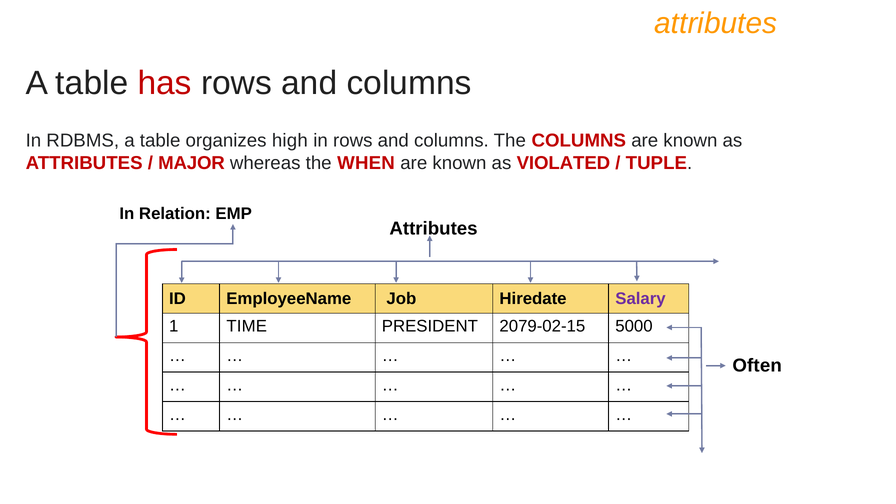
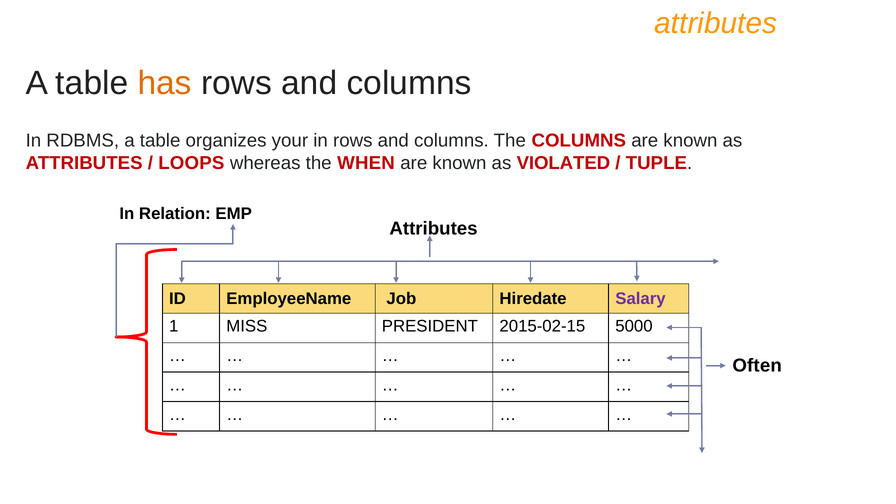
has colour: red -> orange
high: high -> your
MAJOR: MAJOR -> LOOPS
TIME: TIME -> MISS
2079-02-15: 2079-02-15 -> 2015-02-15
